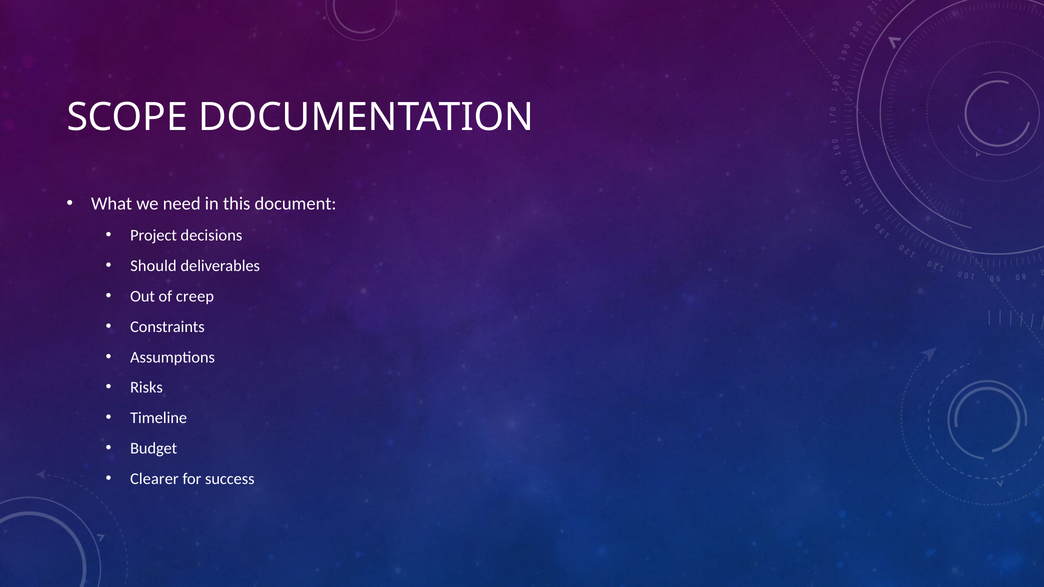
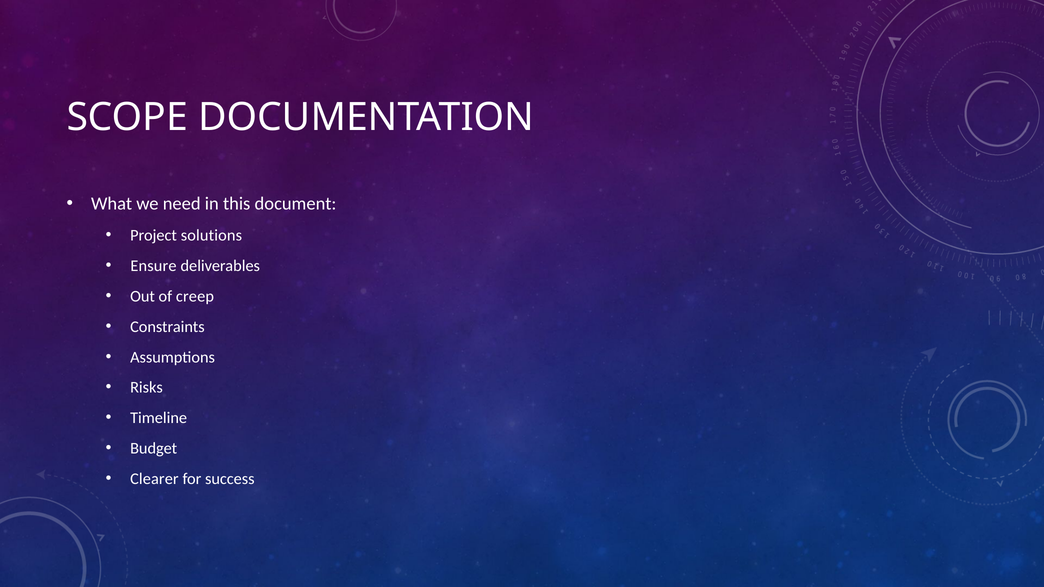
decisions: decisions -> solutions
Should: Should -> Ensure
